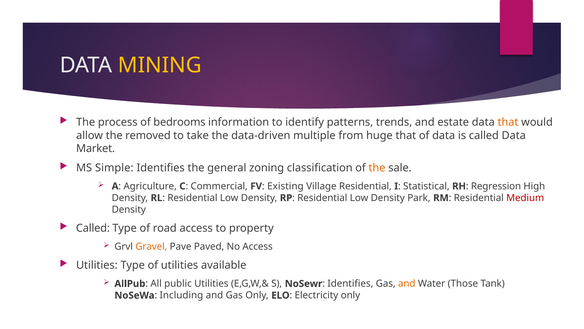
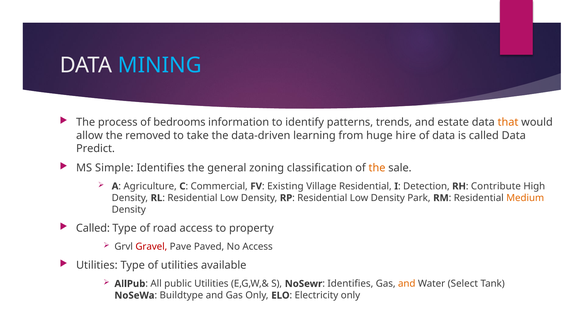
MINING colour: yellow -> light blue
multiple: multiple -> learning
huge that: that -> hire
Market: Market -> Predict
Statistical: Statistical -> Detection
Regression: Regression -> Contribute
Medium colour: red -> orange
Gravel colour: orange -> red
Those: Those -> Select
Including: Including -> Buildtype
